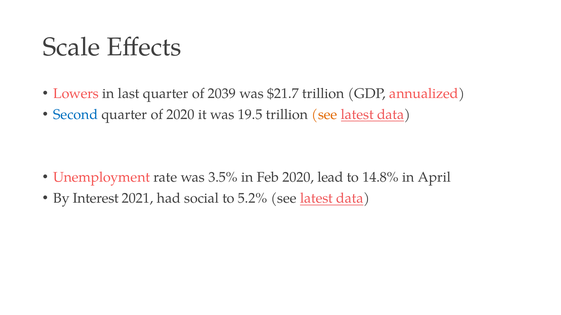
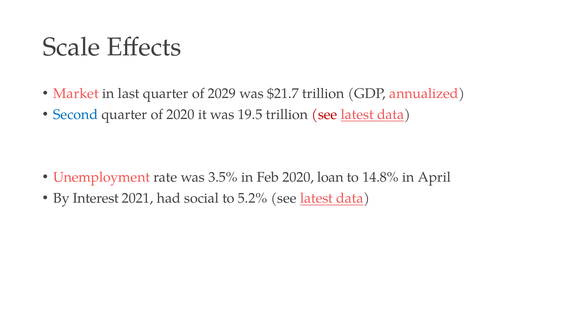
Lowers: Lowers -> Market
2039: 2039 -> 2029
see at (324, 115) colour: orange -> red
lead: lead -> loan
